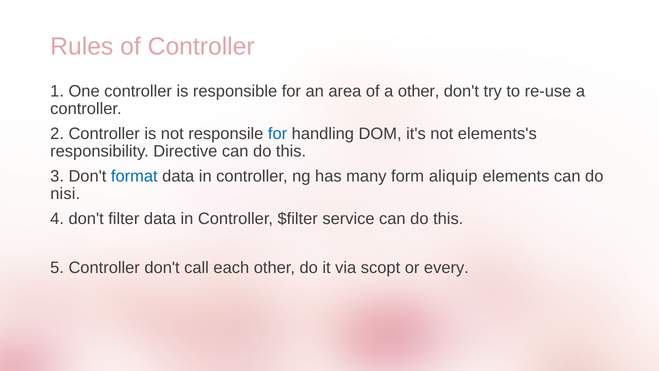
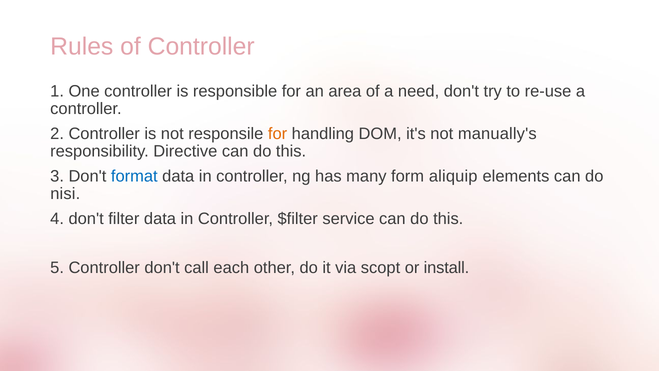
a other: other -> need
for at (278, 134) colour: blue -> orange
elements's: elements's -> manually's
every: every -> install
